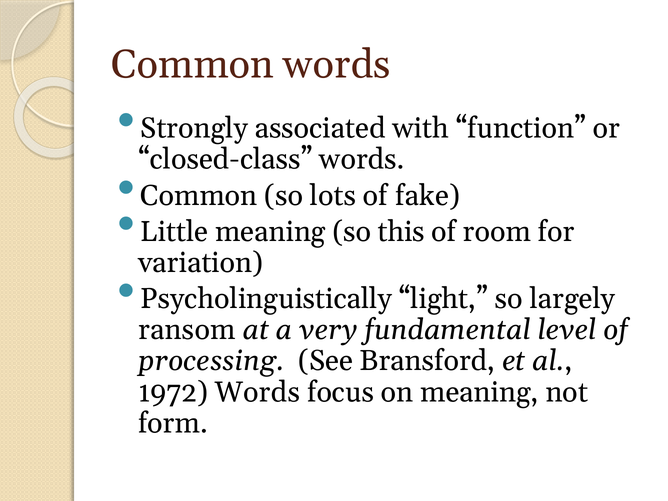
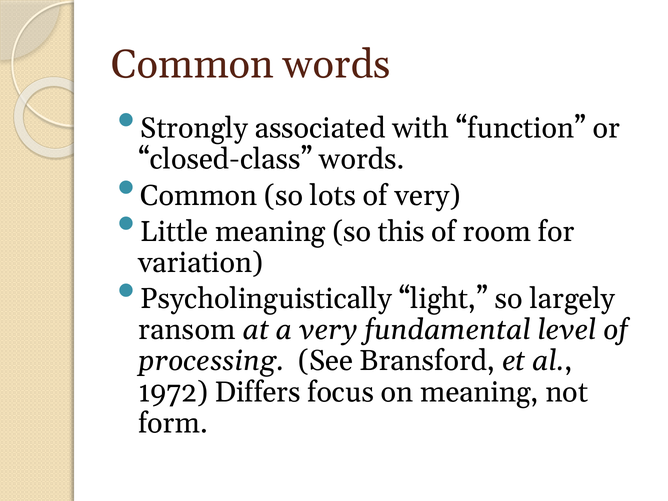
of fake: fake -> very
1972 Words: Words -> Differs
